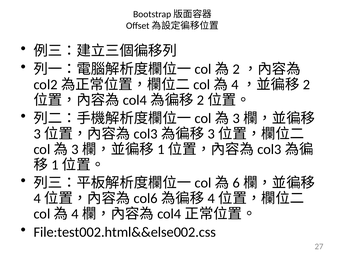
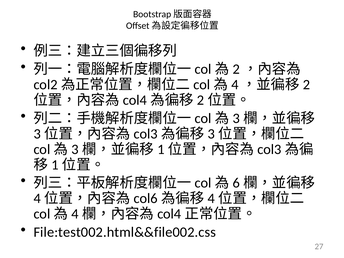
File:test002.html&&else002.css: File:test002.html&&else002.css -> File:test002.html&&file002.css
